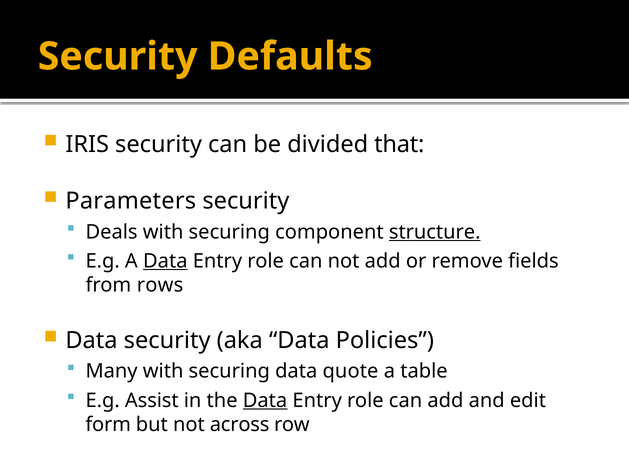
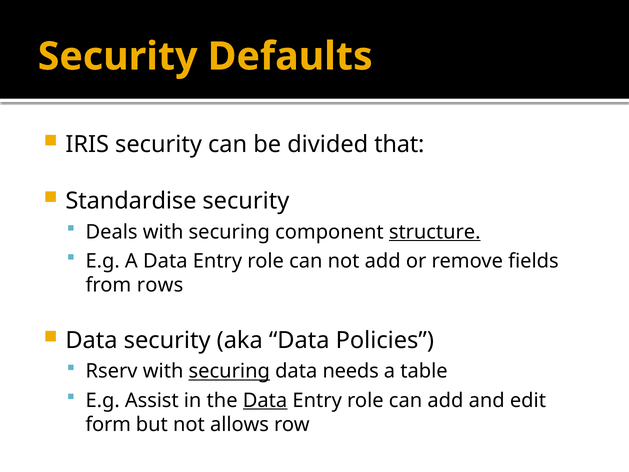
Parameters: Parameters -> Standardise
Data at (165, 261) underline: present -> none
Many: Many -> Rserv
securing at (229, 371) underline: none -> present
quote: quote -> needs
across: across -> allows
